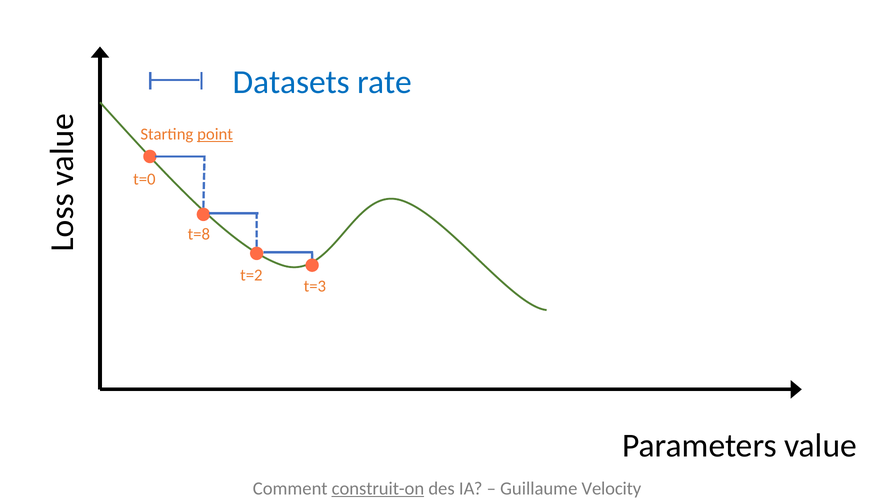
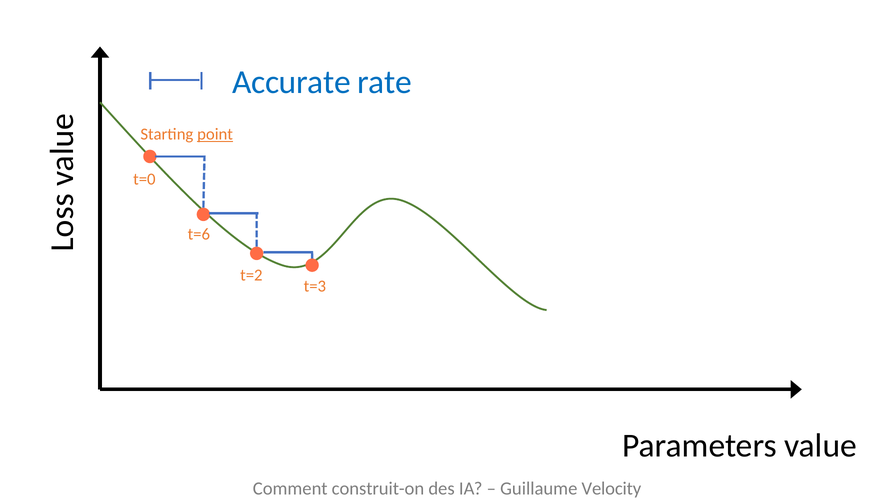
Datasets: Datasets -> Accurate
t=8: t=8 -> t=6
construit-on underline: present -> none
